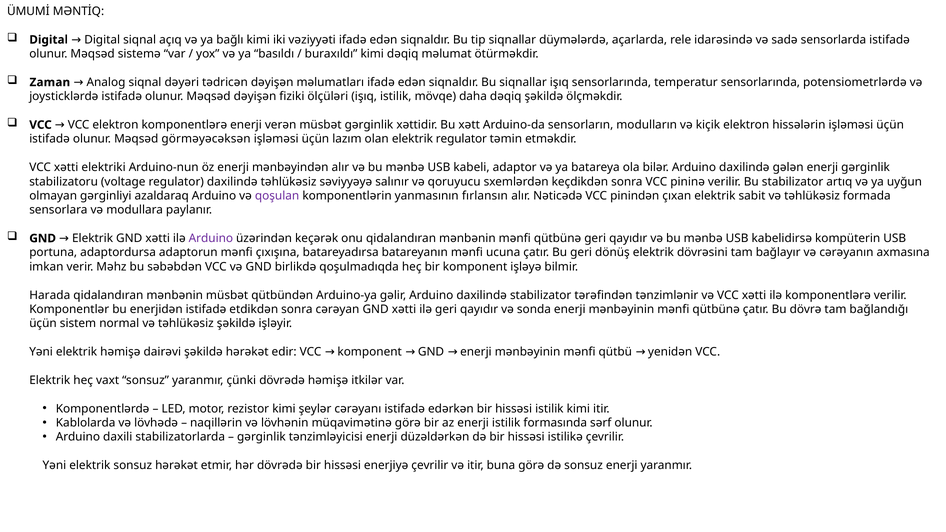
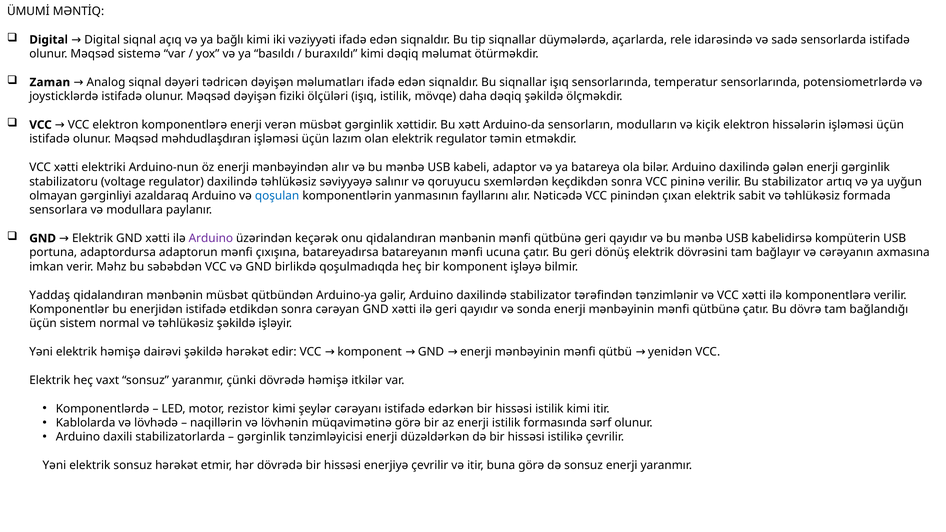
görməyəcəksən: görməyəcəksən -> məhdudlaşdıran
qoşulan colour: purple -> blue
fırlansın: fırlansın -> fayllarını
Harada: Harada -> Yaddaş
